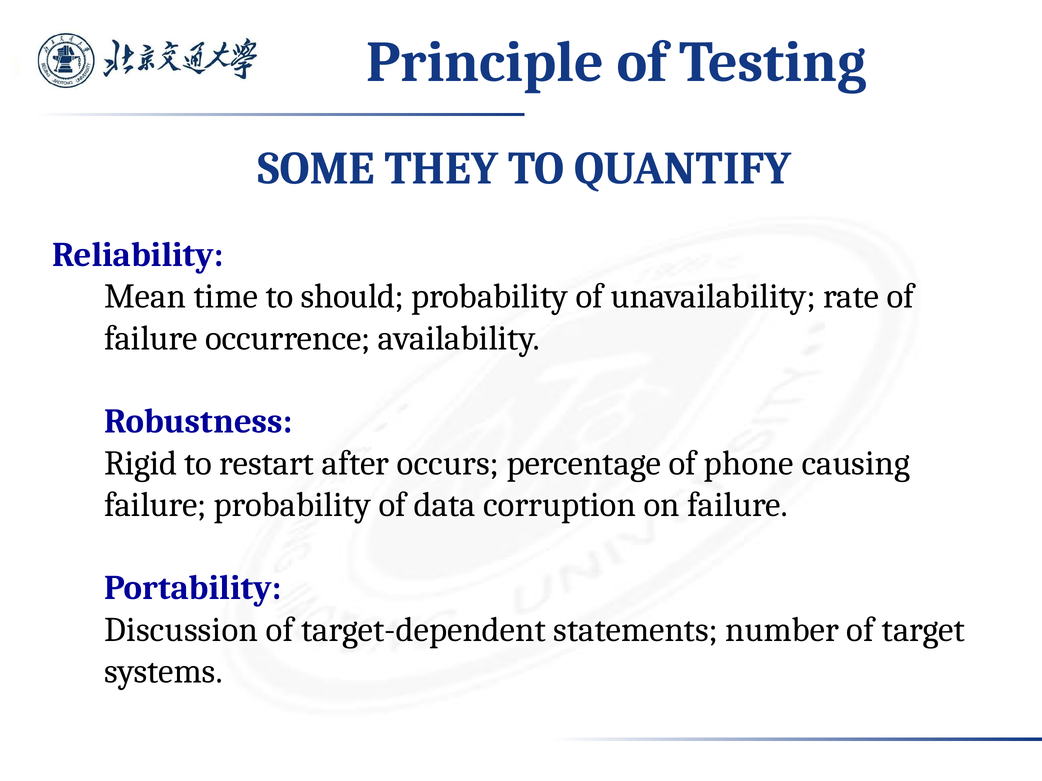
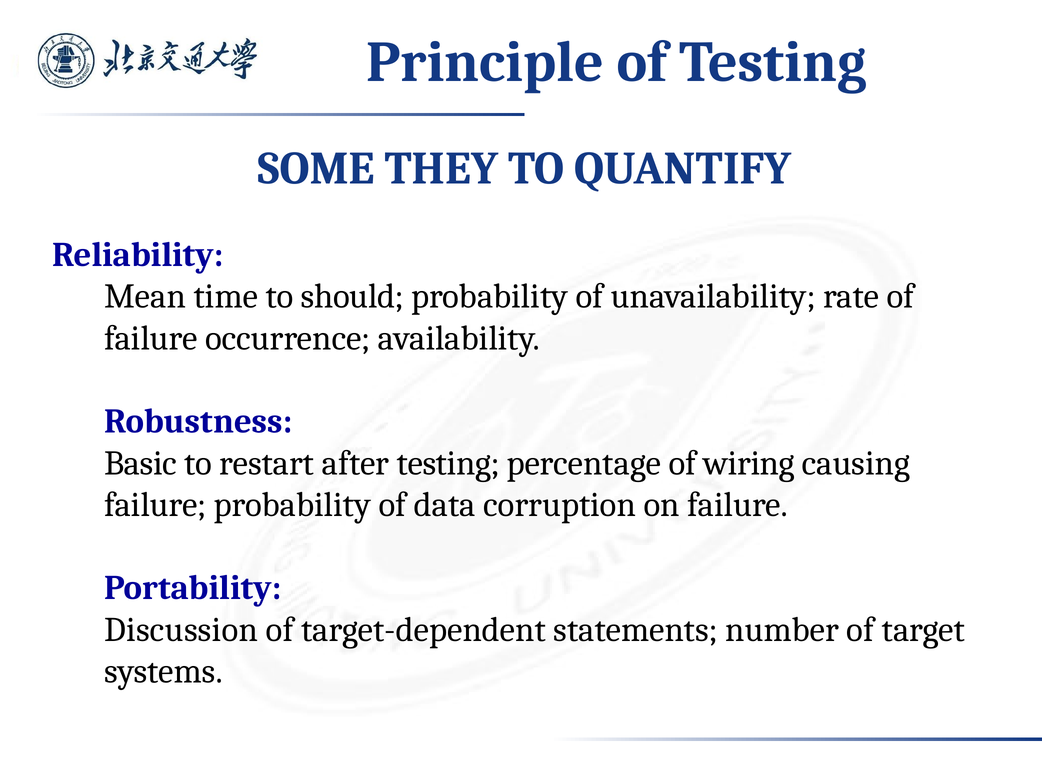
Rigid: Rigid -> Basic
after occurs: occurs -> testing
phone: phone -> wiring
